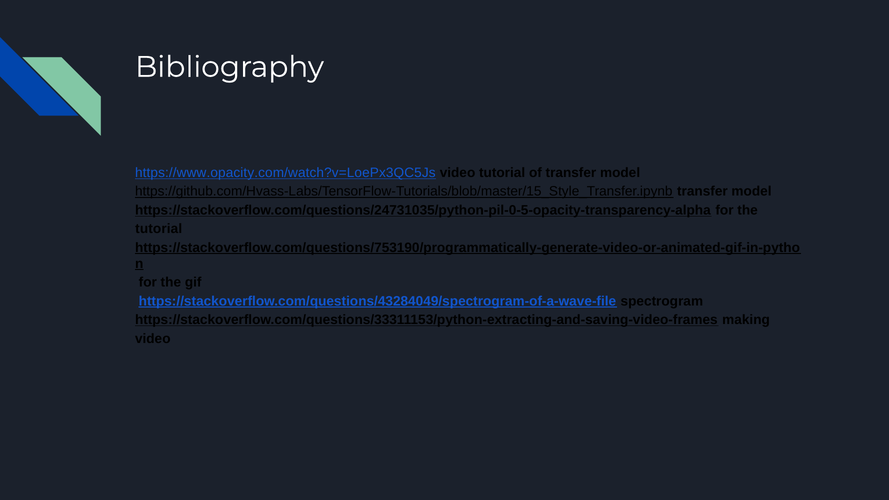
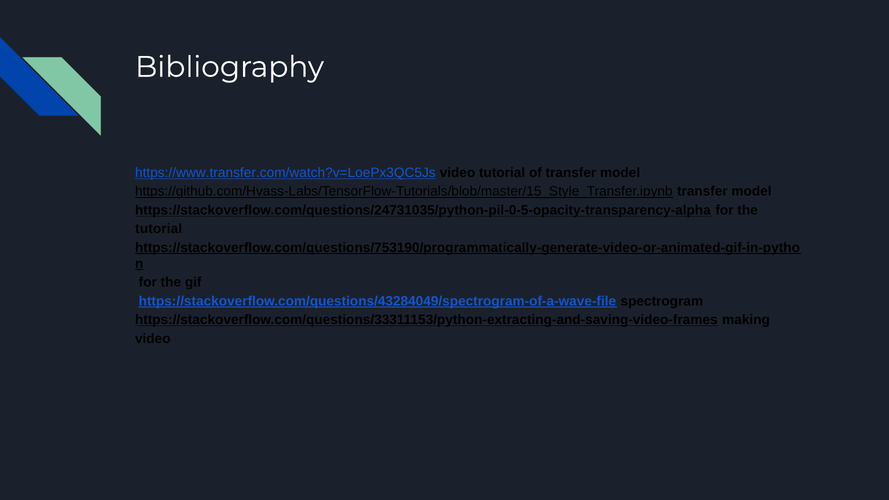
https://www.opacity.com/watch?v=LoePx3QC5Js: https://www.opacity.com/watch?v=LoePx3QC5Js -> https://www.transfer.com/watch?v=LoePx3QC5Js
